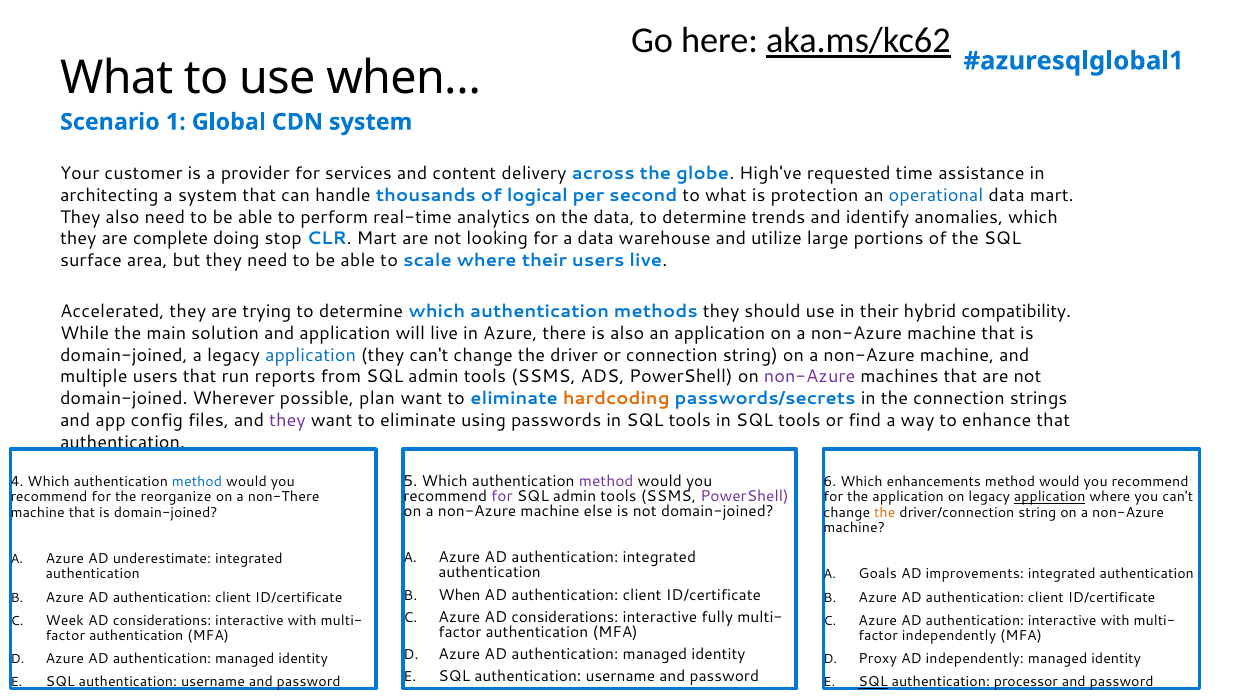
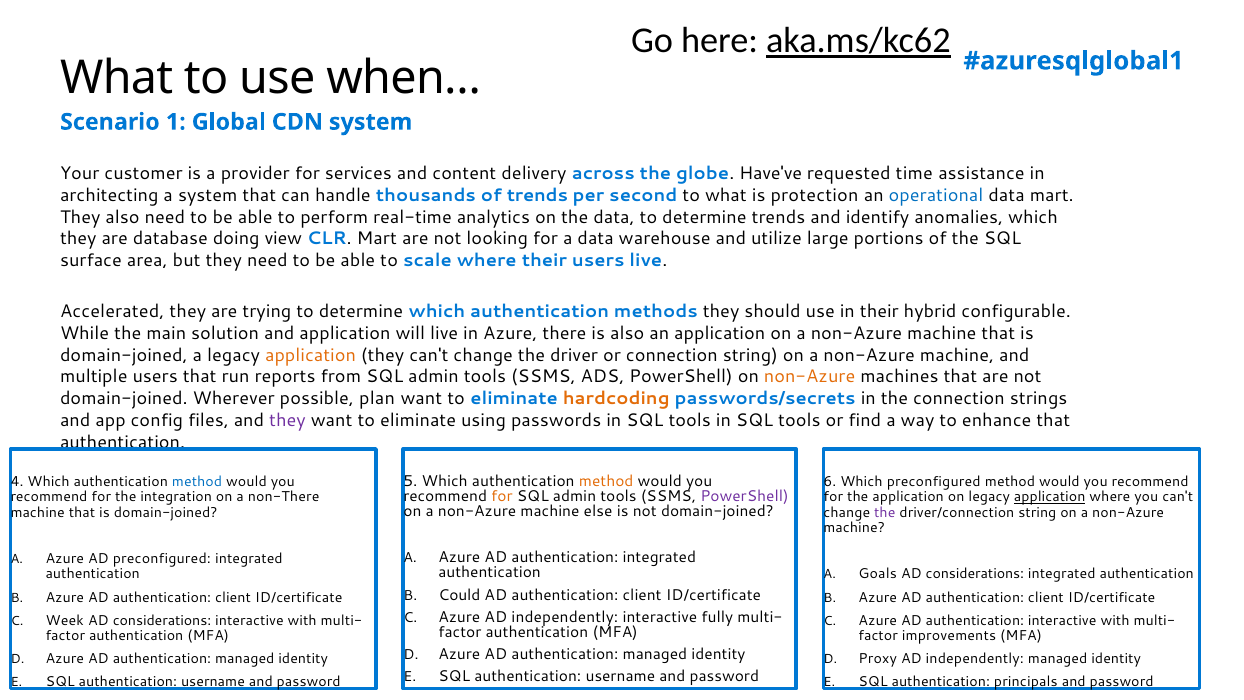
High've: High've -> Have've
of logical: logical -> trends
complete: complete -> database
stop: stop -> view
compatibility: compatibility -> configurable
application at (311, 355) colour: blue -> orange
non-Azure at (810, 377) colour: purple -> orange
method at (606, 481) colour: purple -> orange
Which enhancements: enhancements -> preconfigured
for at (502, 497) colour: purple -> orange
reorganize: reorganize -> integration
the at (885, 512) colour: orange -> purple
AD underestimate: underestimate -> preconfigured
improvements at (975, 574): improvements -> considerations
When: When -> Could
Azure AD considerations: considerations -> independently
independently at (949, 636): independently -> improvements
SQL at (873, 682) underline: present -> none
processor: processor -> principals
